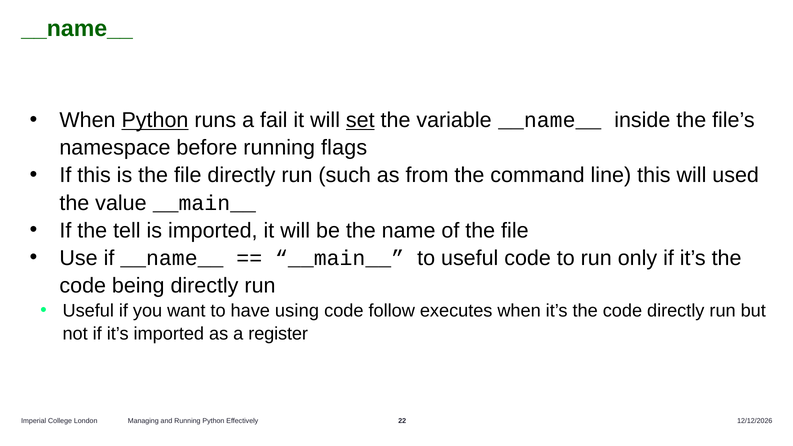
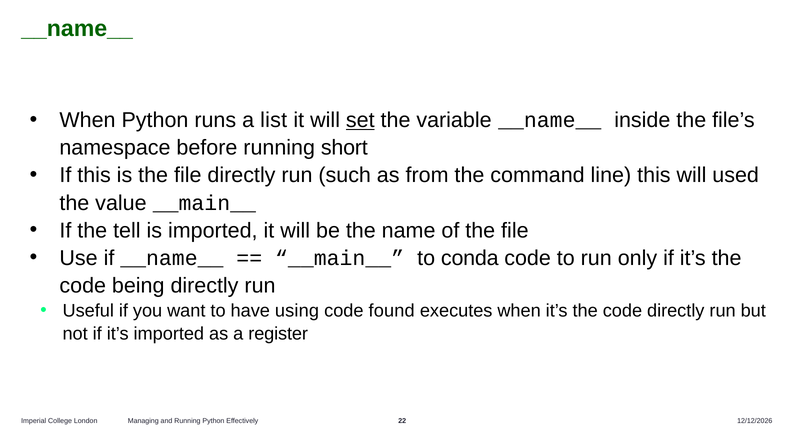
Python at (155, 120) underline: present -> none
fail: fail -> list
flags: flags -> short
to useful: useful -> conda
follow: follow -> found
